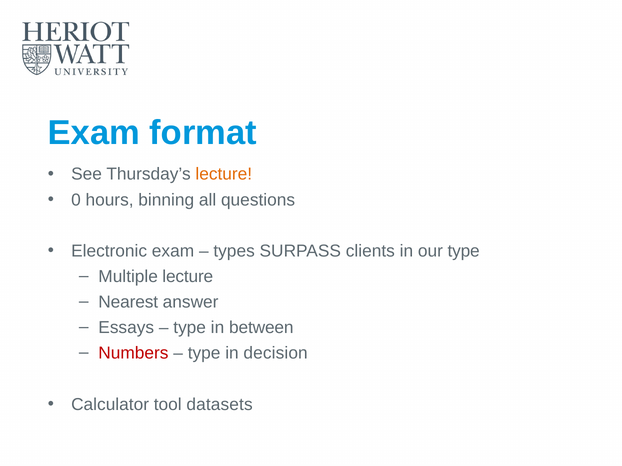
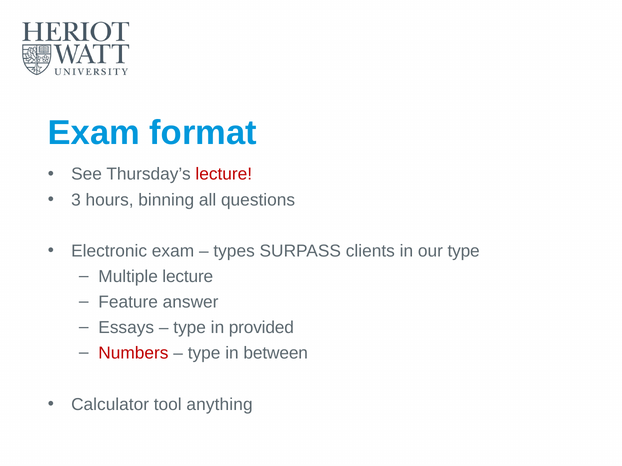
lecture at (224, 174) colour: orange -> red
0: 0 -> 3
Nearest: Nearest -> Feature
between: between -> provided
decision: decision -> between
datasets: datasets -> anything
